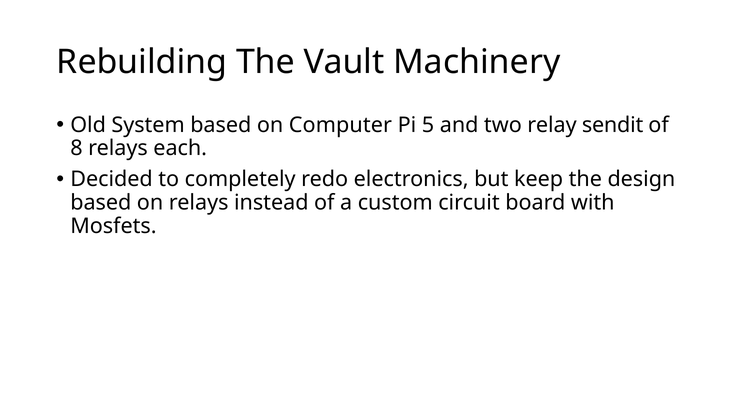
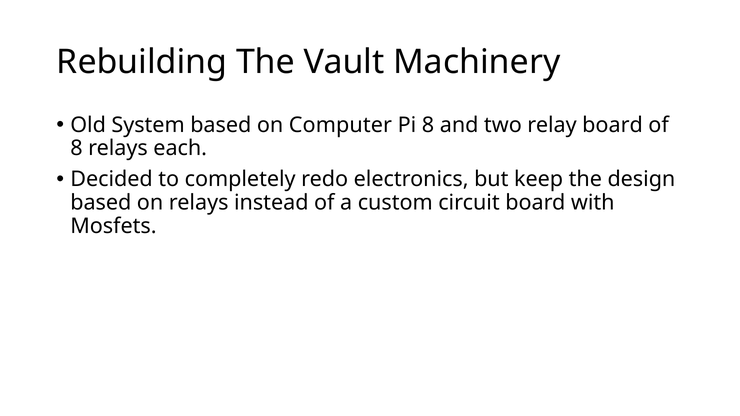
Pi 5: 5 -> 8
relay sendit: sendit -> board
